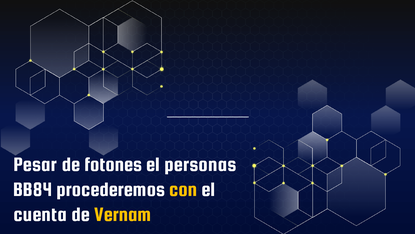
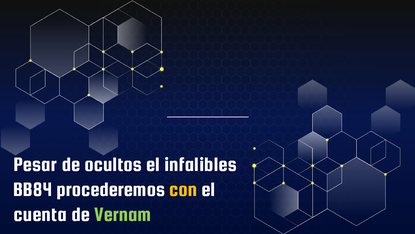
fotones: fotones -> ocultos
personas: personas -> infalibles
Vernam colour: yellow -> light green
